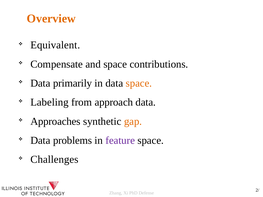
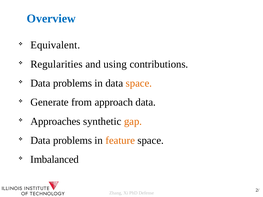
Overview colour: orange -> blue
Compensate: Compensate -> Regularities
and space: space -> using
primarily at (73, 83): primarily -> problems
Labeling: Labeling -> Generate
feature colour: purple -> orange
Challenges: Challenges -> Imbalanced
